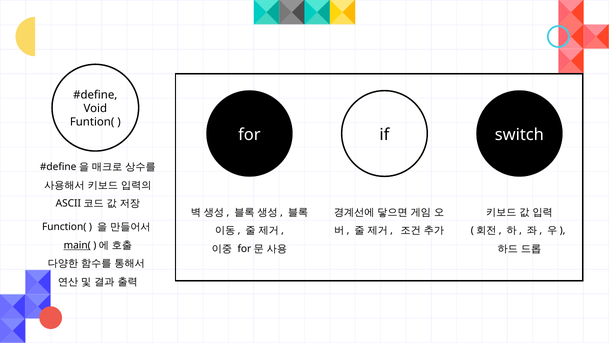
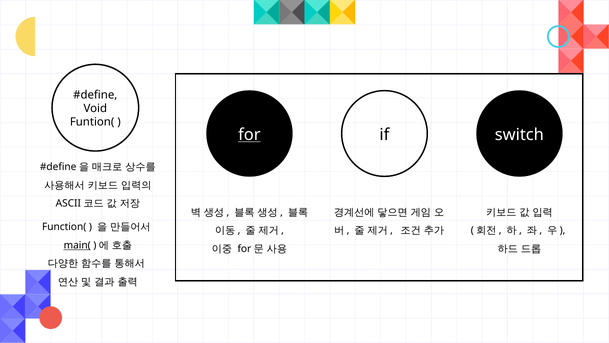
for underline: none -> present
